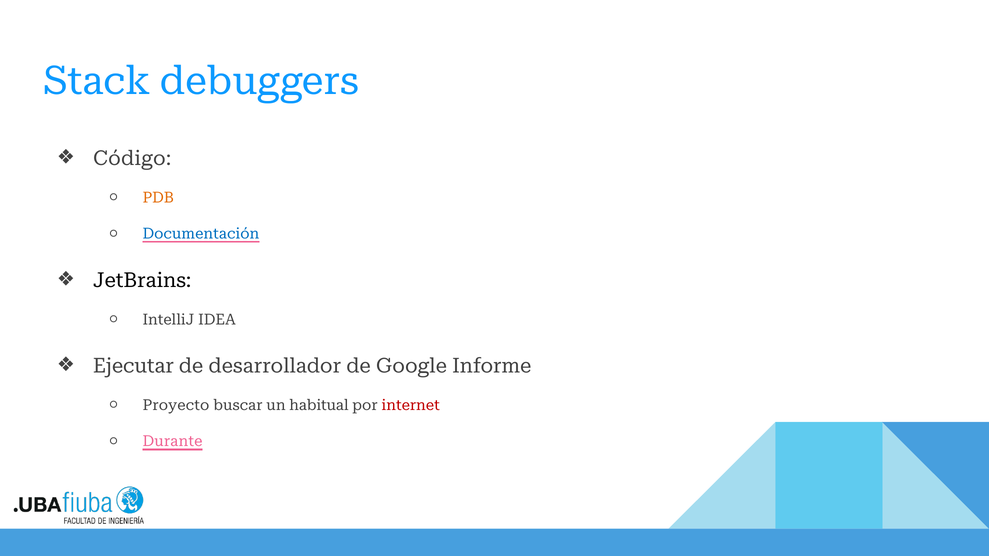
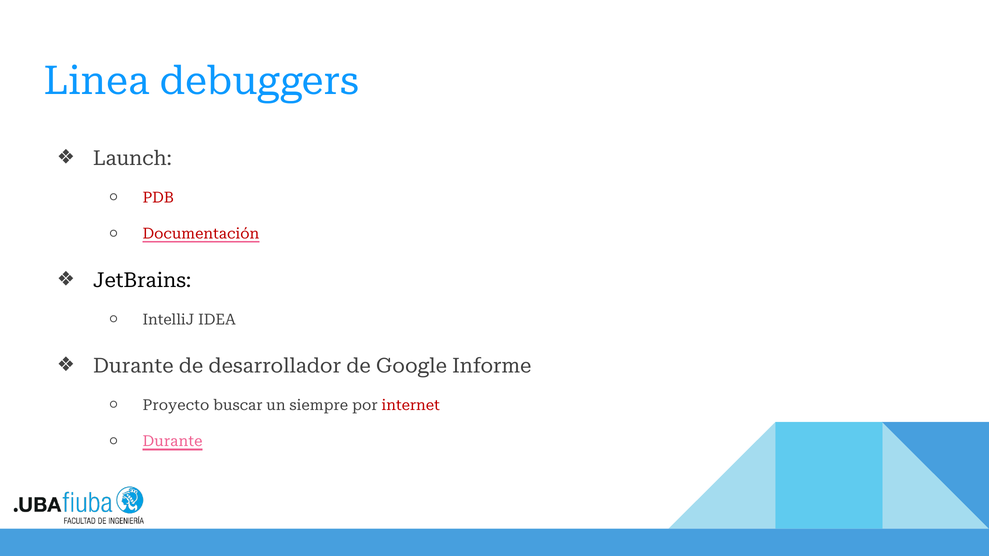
Stack: Stack -> Linea
Código: Código -> Launch
PDB colour: orange -> red
Documentación colour: blue -> red
Ejecutar at (133, 366): Ejecutar -> Durante
habitual: habitual -> siempre
